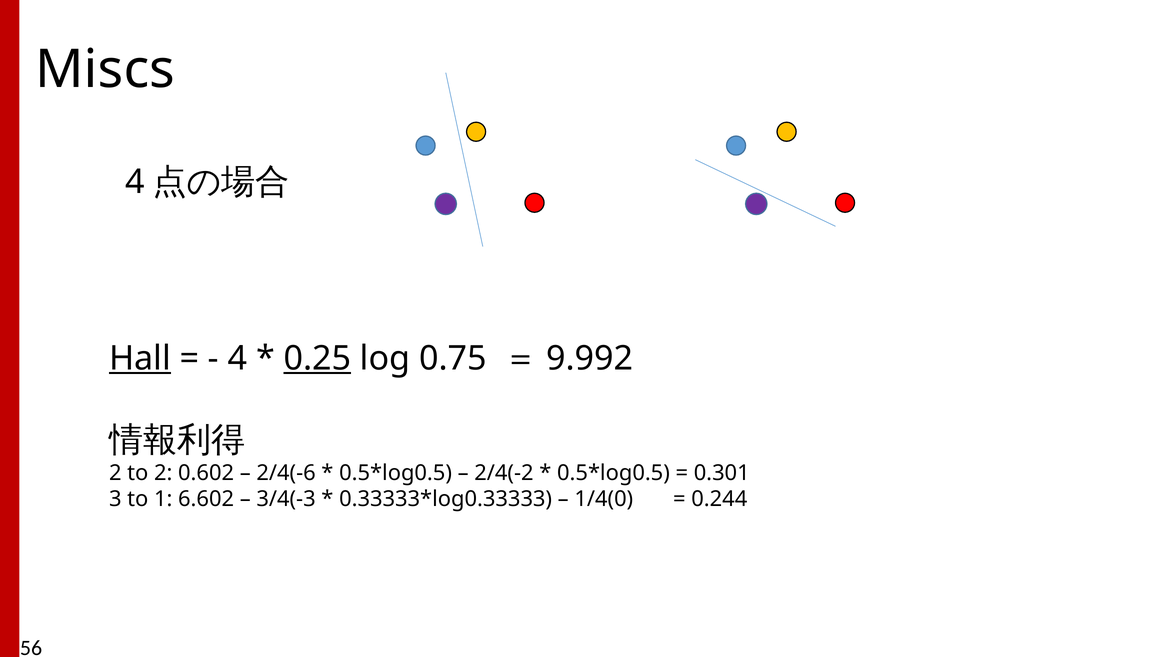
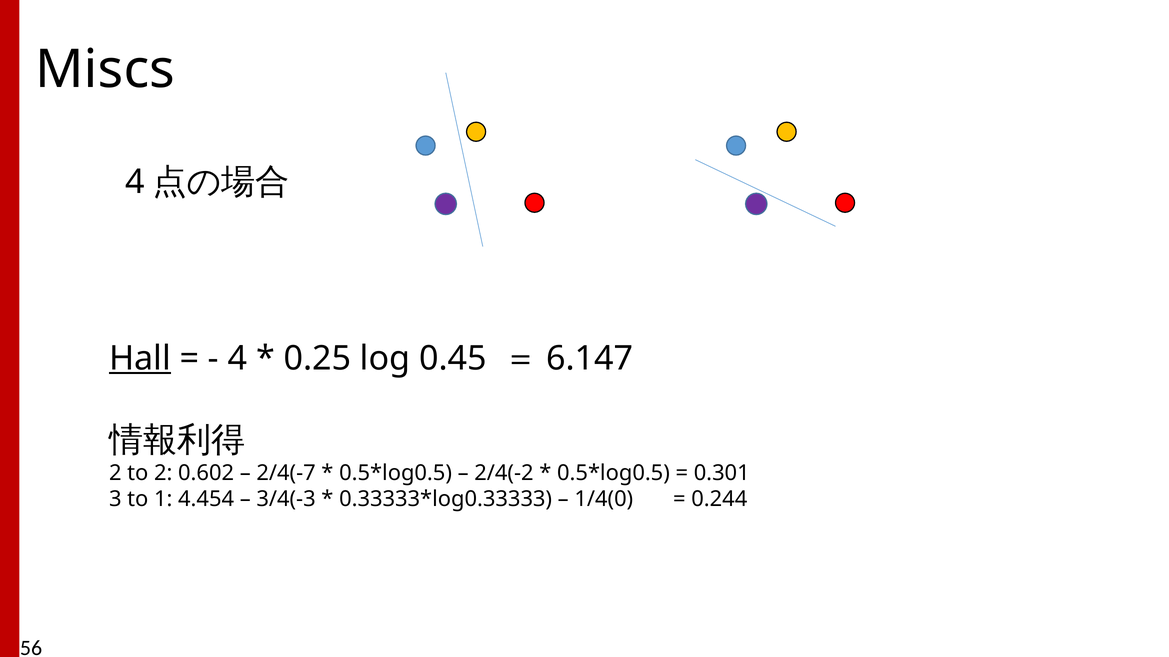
0.25 underline: present -> none
0.75: 0.75 -> 0.45
9.992: 9.992 -> 6.147
2/4(-6: 2/4(-6 -> 2/4(-7
6.602: 6.602 -> 4.454
